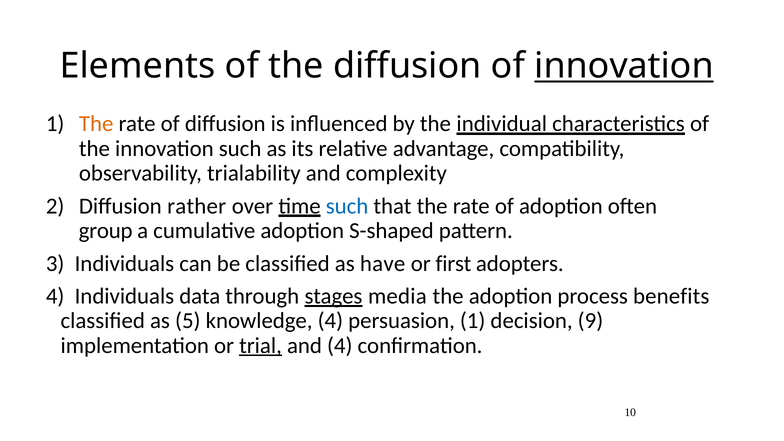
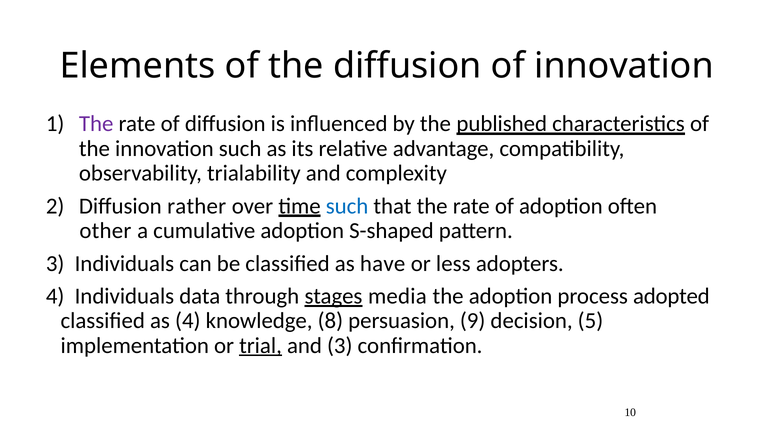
innovation at (624, 66) underline: present -> none
The at (96, 124) colour: orange -> purple
individual: individual -> published
group: group -> other
first: first -> less
benefits: benefits -> adopted
as 5: 5 -> 4
knowledge 4: 4 -> 8
persuasion 1: 1 -> 9
9: 9 -> 5
and 4: 4 -> 3
